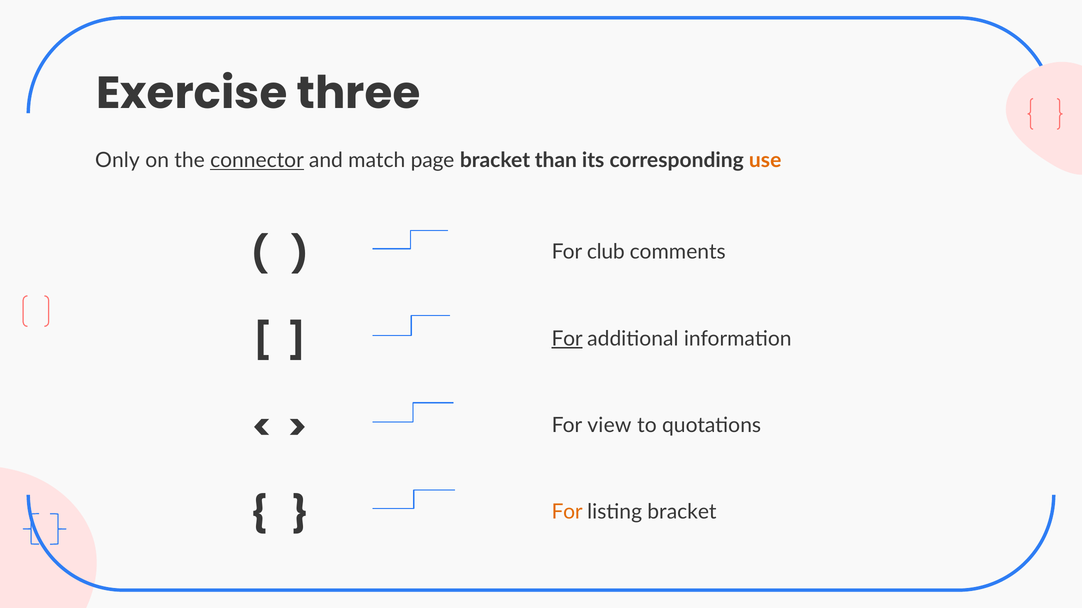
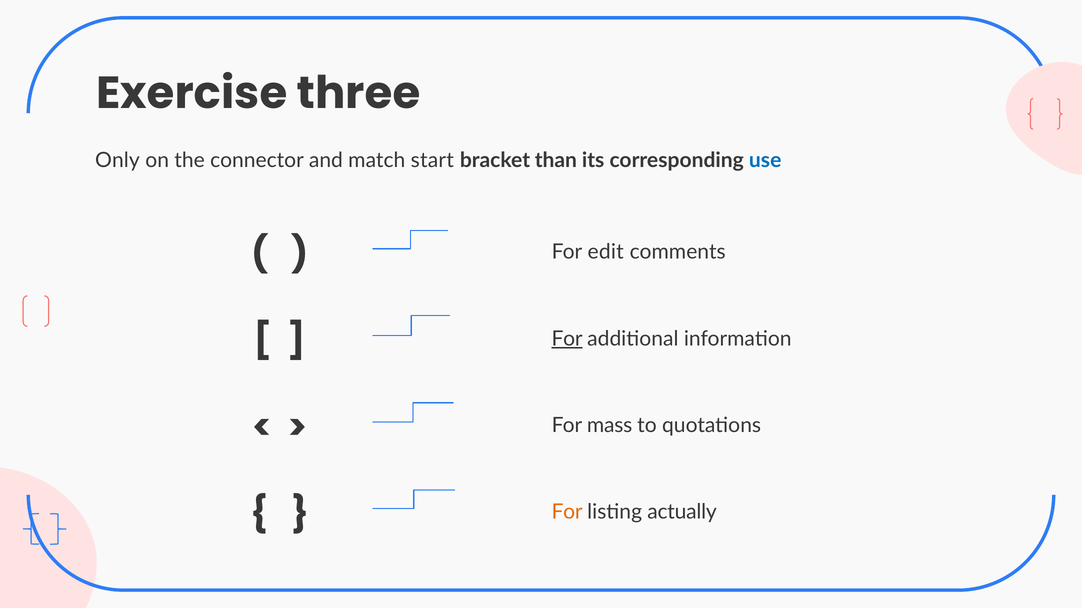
connector underline: present -> none
page: page -> start
use colour: orange -> blue
club: club -> edit
view: view -> mass
listing bracket: bracket -> actually
